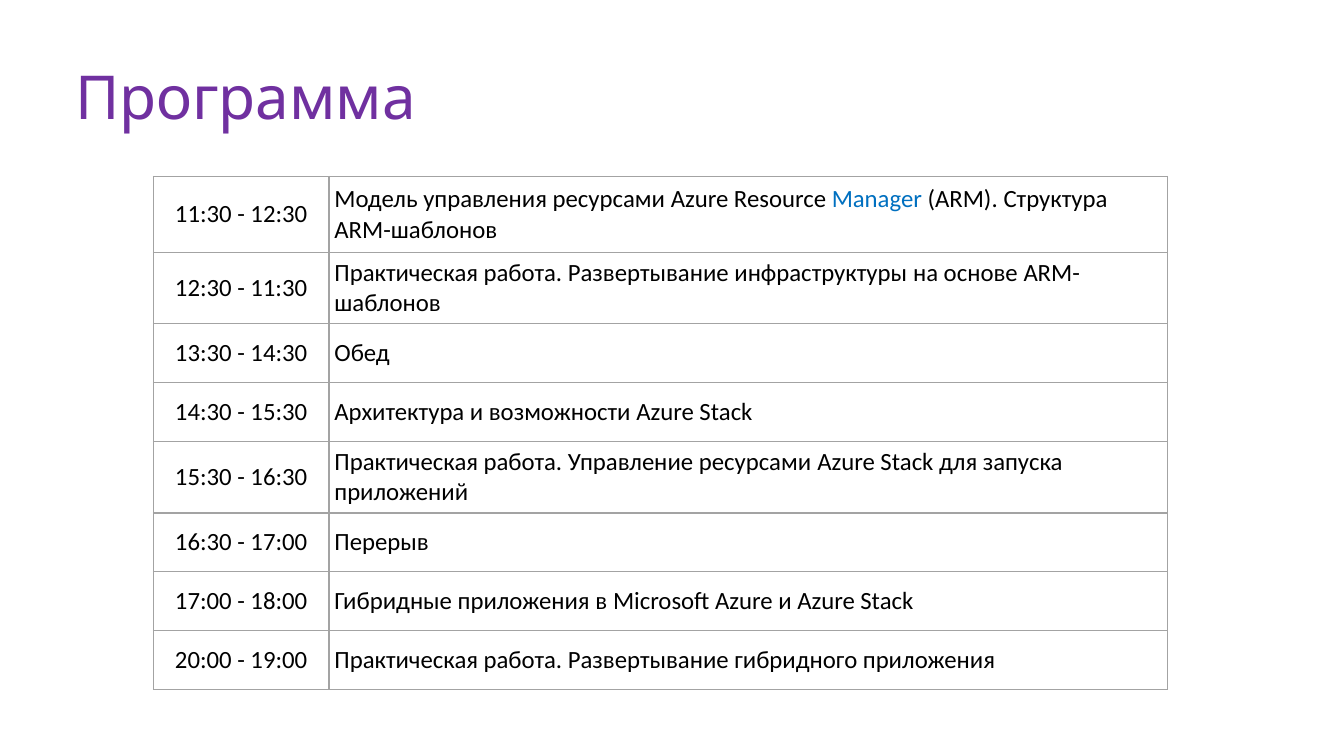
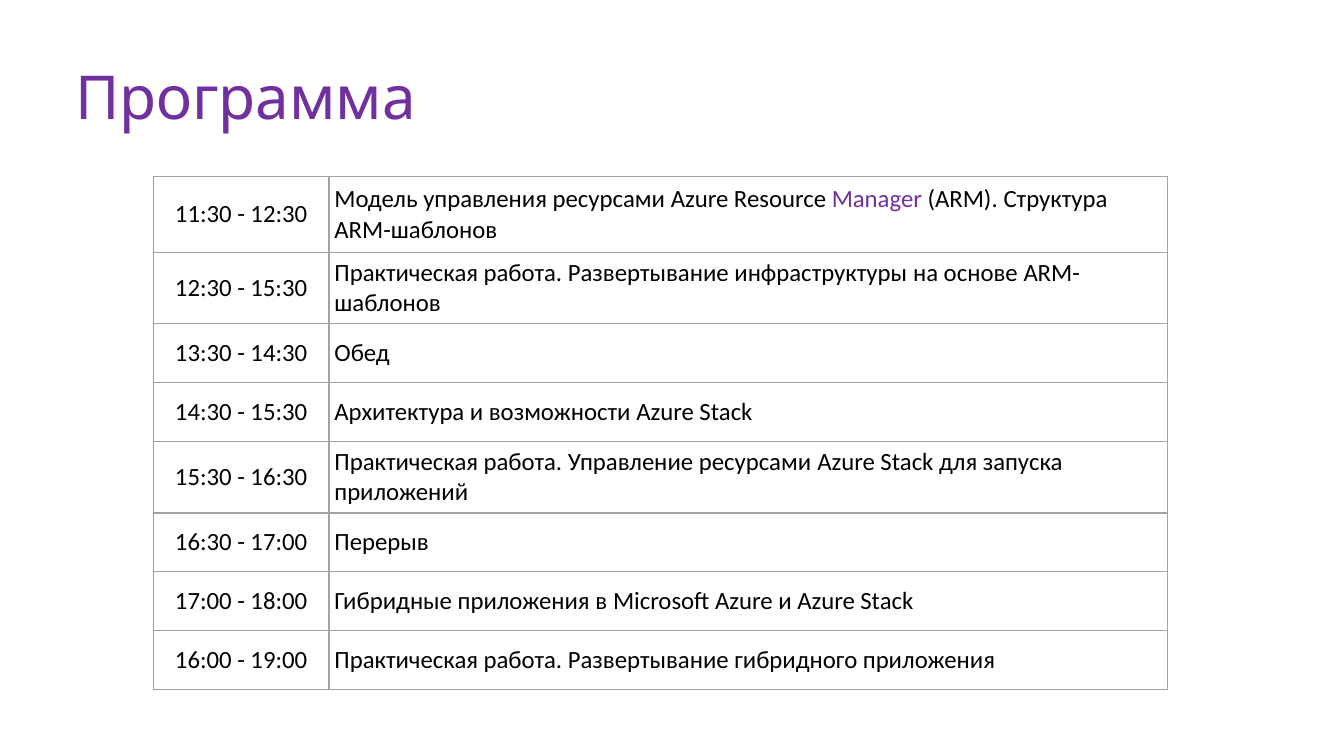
Manager colour: blue -> purple
11:30 at (279, 288): 11:30 -> 15:30
20:00: 20:00 -> 16:00
